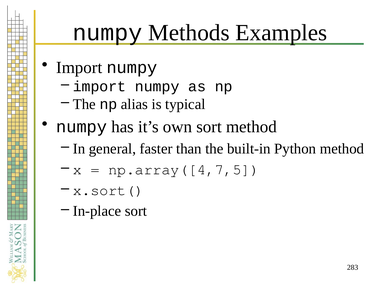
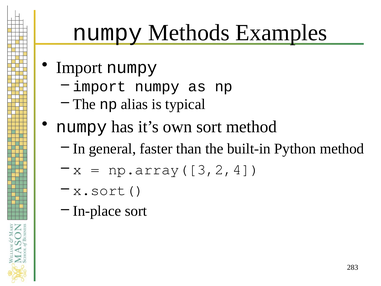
np.array([4,7,5: np.array([4,7,5 -> np.array([3,2,4
